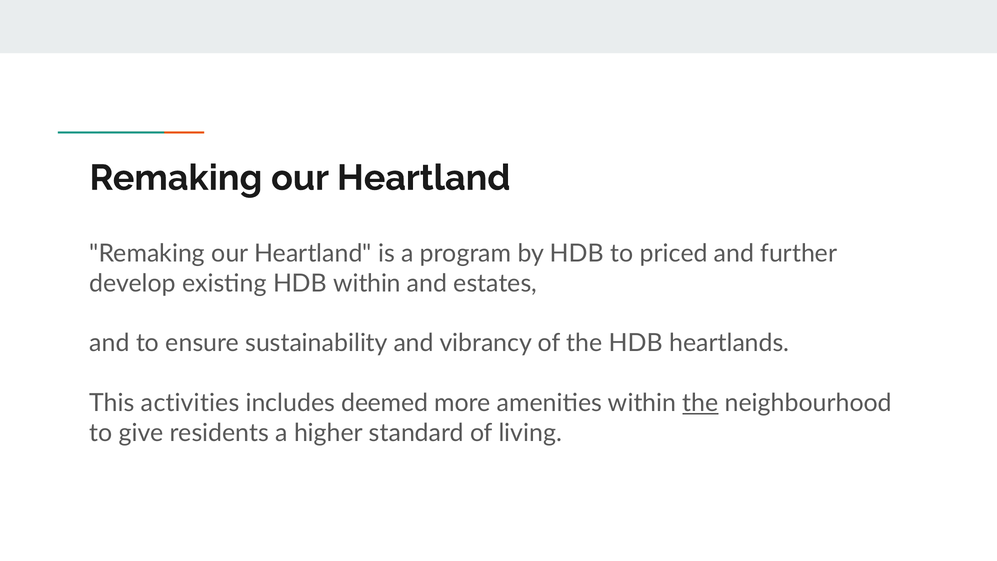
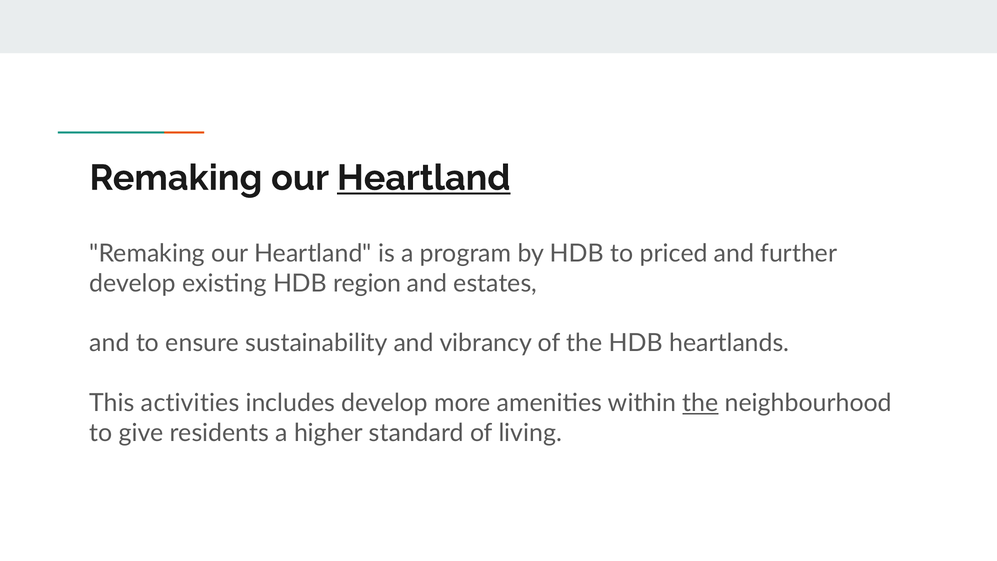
Heartland at (424, 178) underline: none -> present
HDB within: within -> region
includes deemed: deemed -> develop
